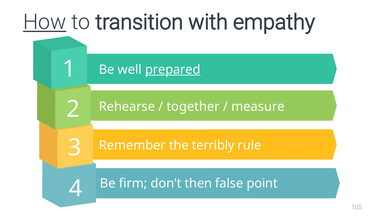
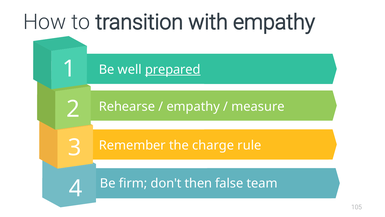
How underline: present -> none
together at (193, 106): together -> empathy
terribly: terribly -> charge
point: point -> team
